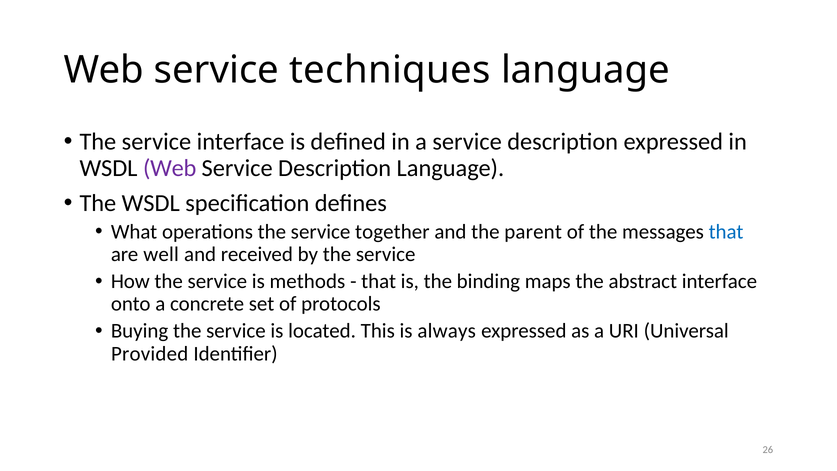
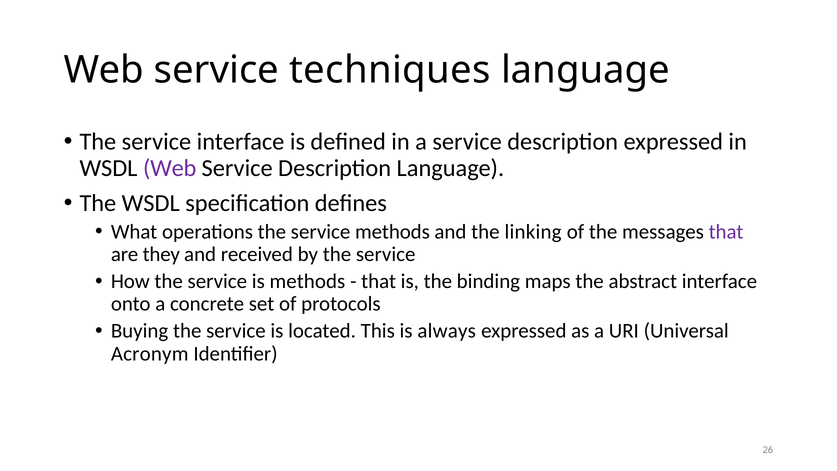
service together: together -> methods
parent: parent -> linking
that at (726, 232) colour: blue -> purple
well: well -> they
Provided: Provided -> Acronym
